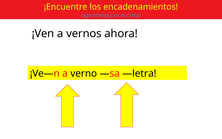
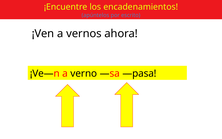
—letra: —letra -> —pasa
